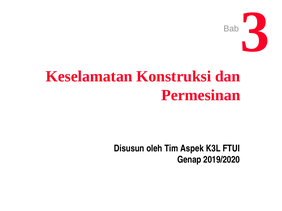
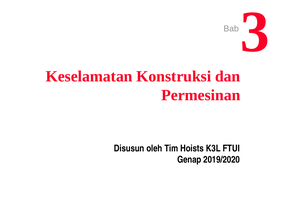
Aspek: Aspek -> Hoists
